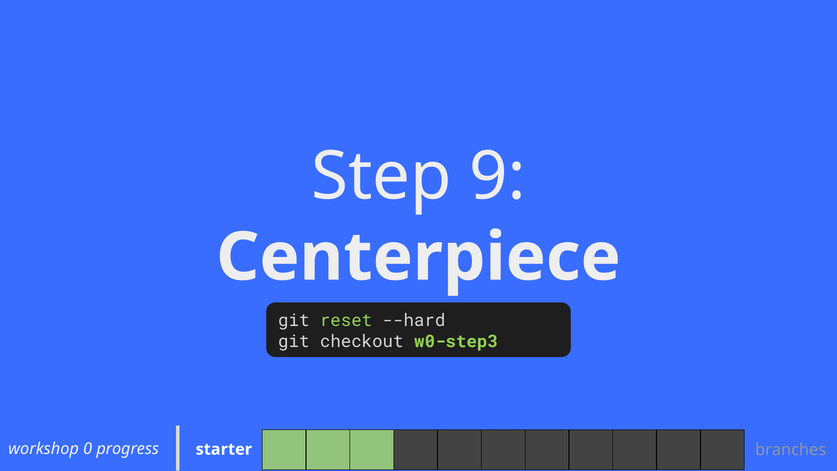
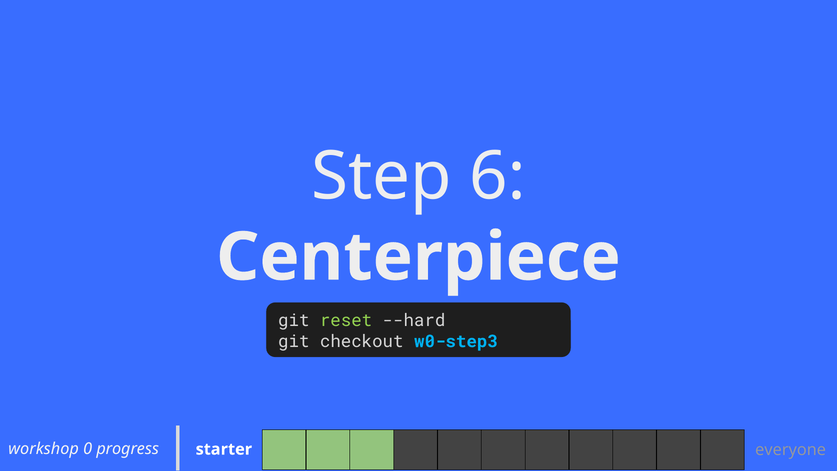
9: 9 -> 6
w0-step3 colour: light green -> light blue
branches: branches -> everyone
